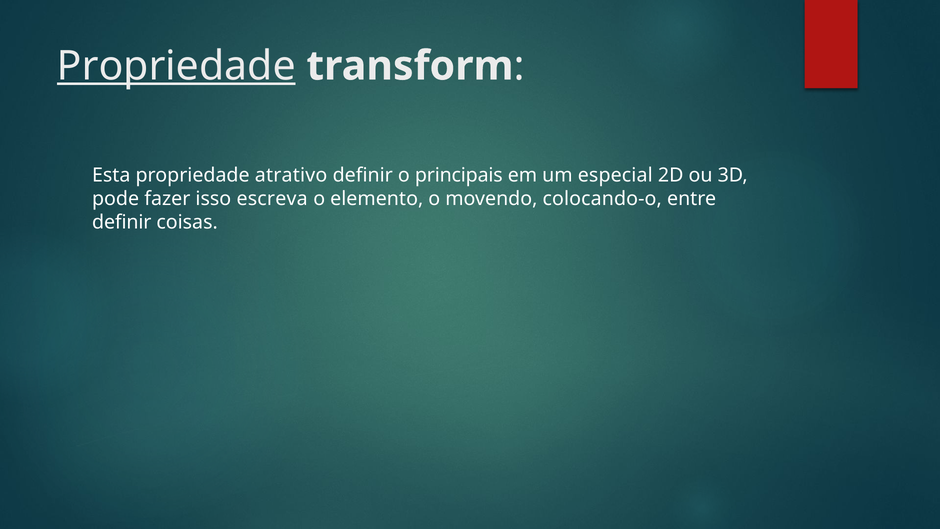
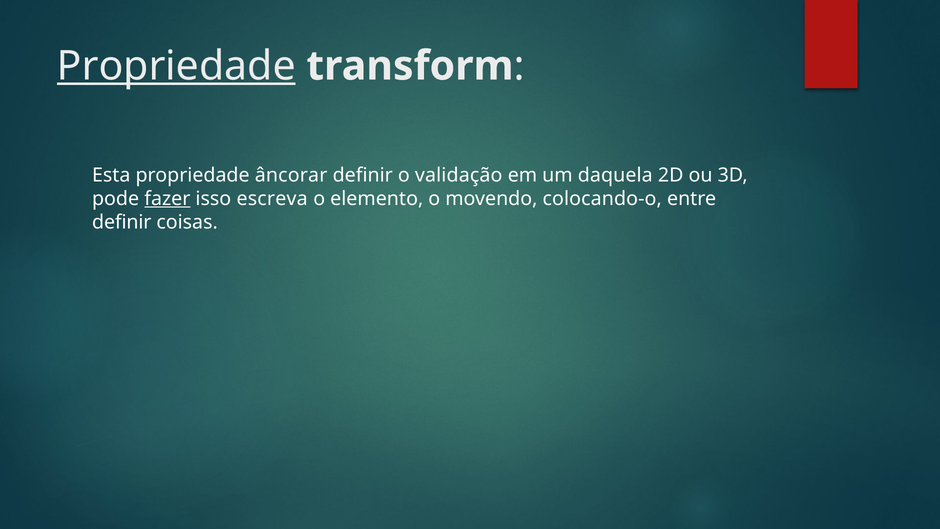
atrativo: atrativo -> âncorar
principais: principais -> validação
especial: especial -> daquela
fazer underline: none -> present
